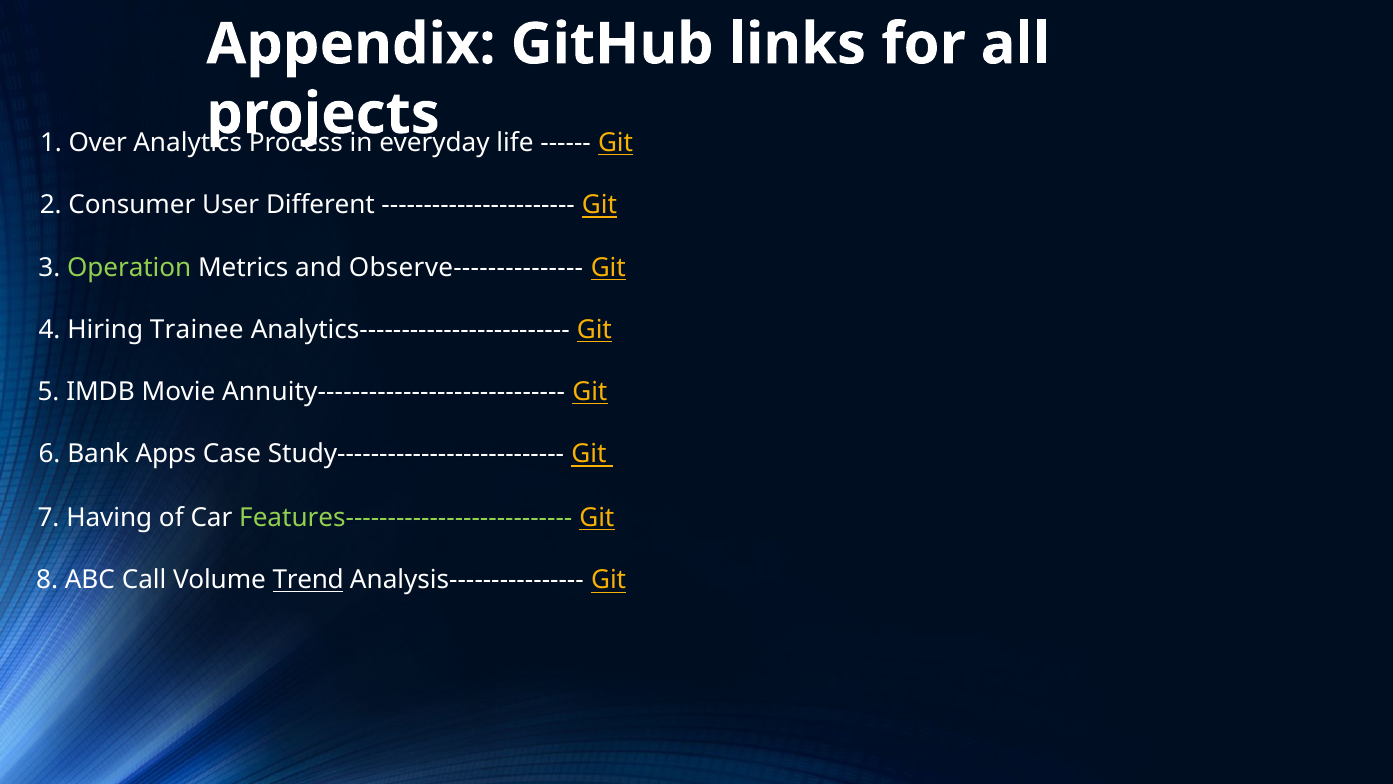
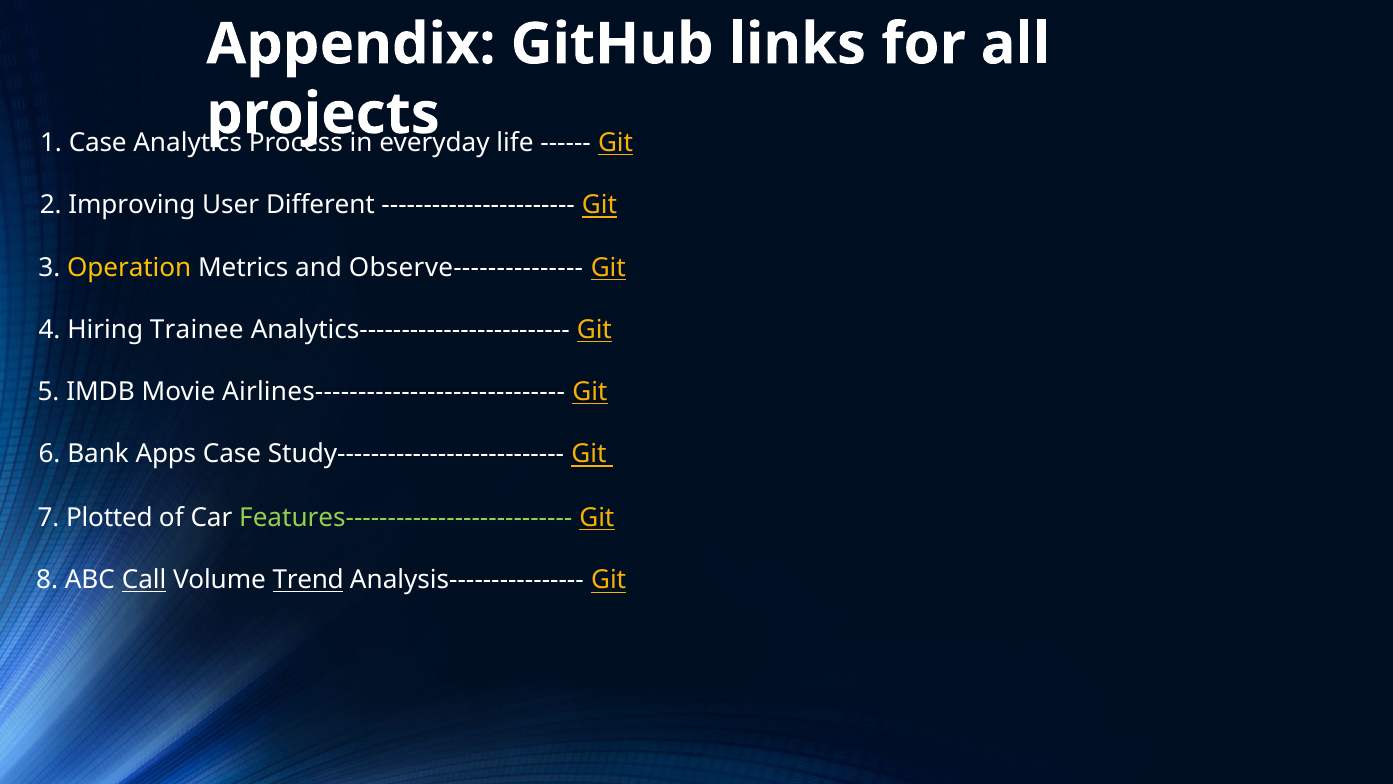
1 Over: Over -> Case
Consumer: Consumer -> Improving
Operation colour: light green -> yellow
Annuity-----------------------------: Annuity----------------------------- -> Airlines-----------------------------
Having: Having -> Plotted
Call underline: none -> present
